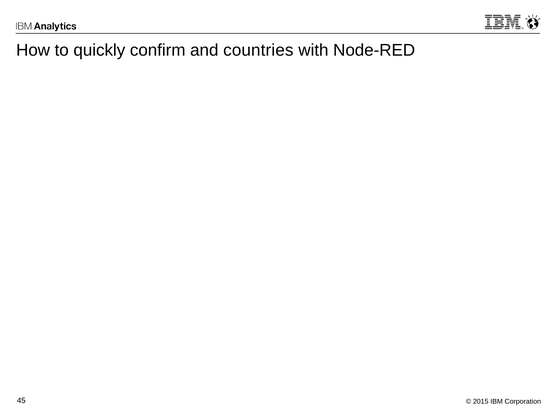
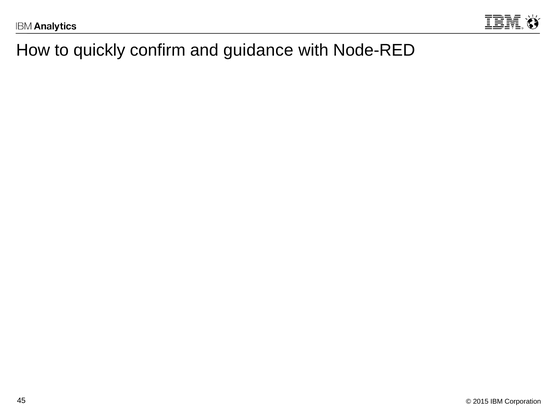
countries: countries -> guidance
